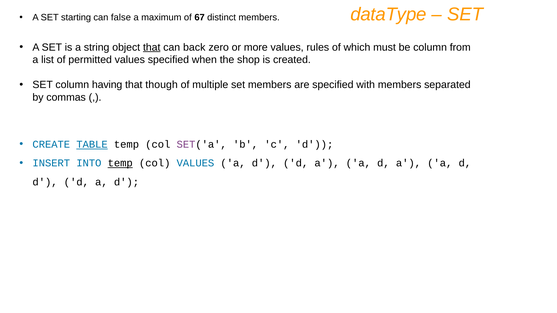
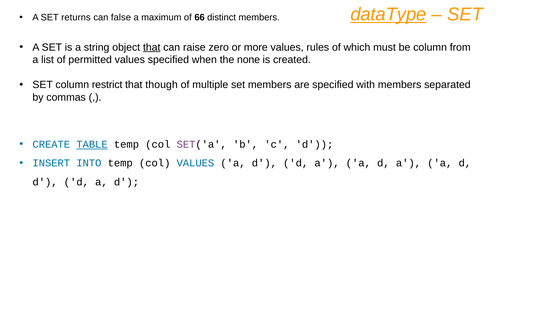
dataType underline: none -> present
starting: starting -> returns
67: 67 -> 66
back: back -> raise
shop: shop -> none
having: having -> restrict
temp at (120, 163) underline: present -> none
